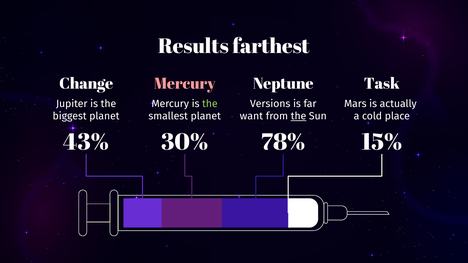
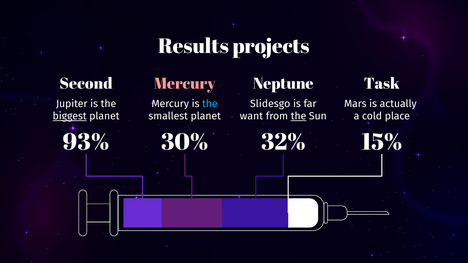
farthest: farthest -> projects
Change: Change -> Second
the at (210, 104) colour: light green -> light blue
Versions: Versions -> Slidesgo
biggest underline: none -> present
43%: 43% -> 93%
78%: 78% -> 32%
